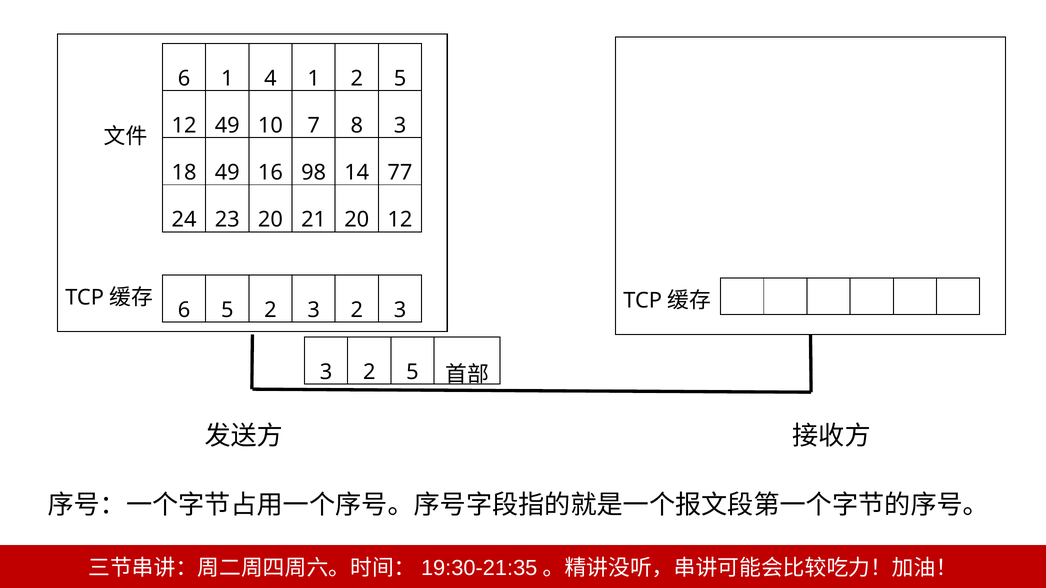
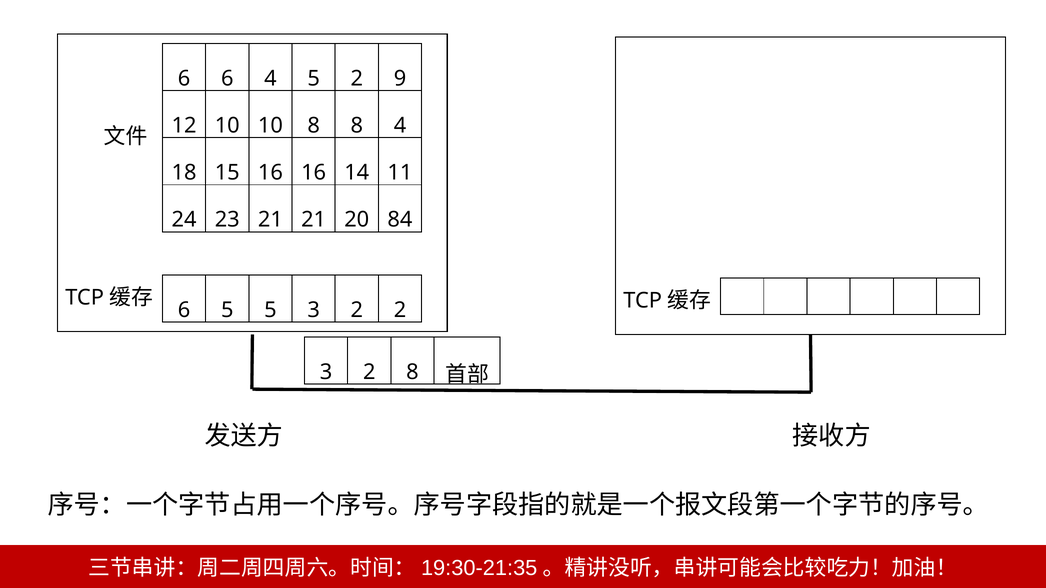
6 1: 1 -> 6
4 1: 1 -> 5
5 at (400, 79): 5 -> 9
12 49: 49 -> 10
10 7: 7 -> 8
8 3: 3 -> 4
18 49: 49 -> 15
16 98: 98 -> 16
77: 77 -> 11
23 20: 20 -> 21
20 12: 12 -> 84
5 2: 2 -> 5
3 2 3: 3 -> 2
3 2 5: 5 -> 8
